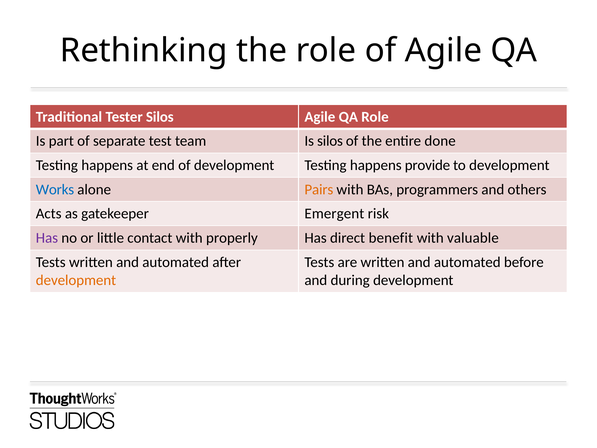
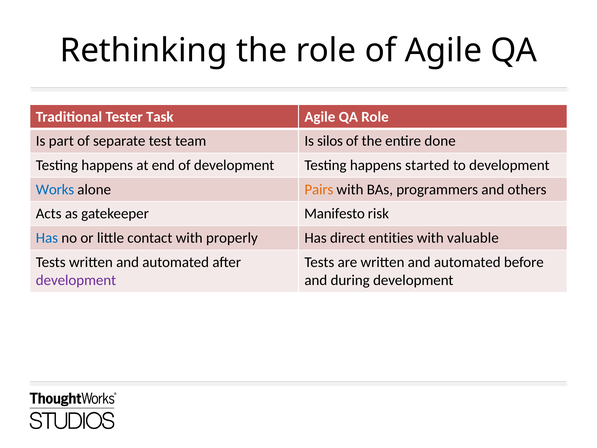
Tester Silos: Silos -> Task
provide: provide -> started
Emergent: Emergent -> Manifesto
Has at (47, 238) colour: purple -> blue
benefit: benefit -> entities
development at (76, 280) colour: orange -> purple
